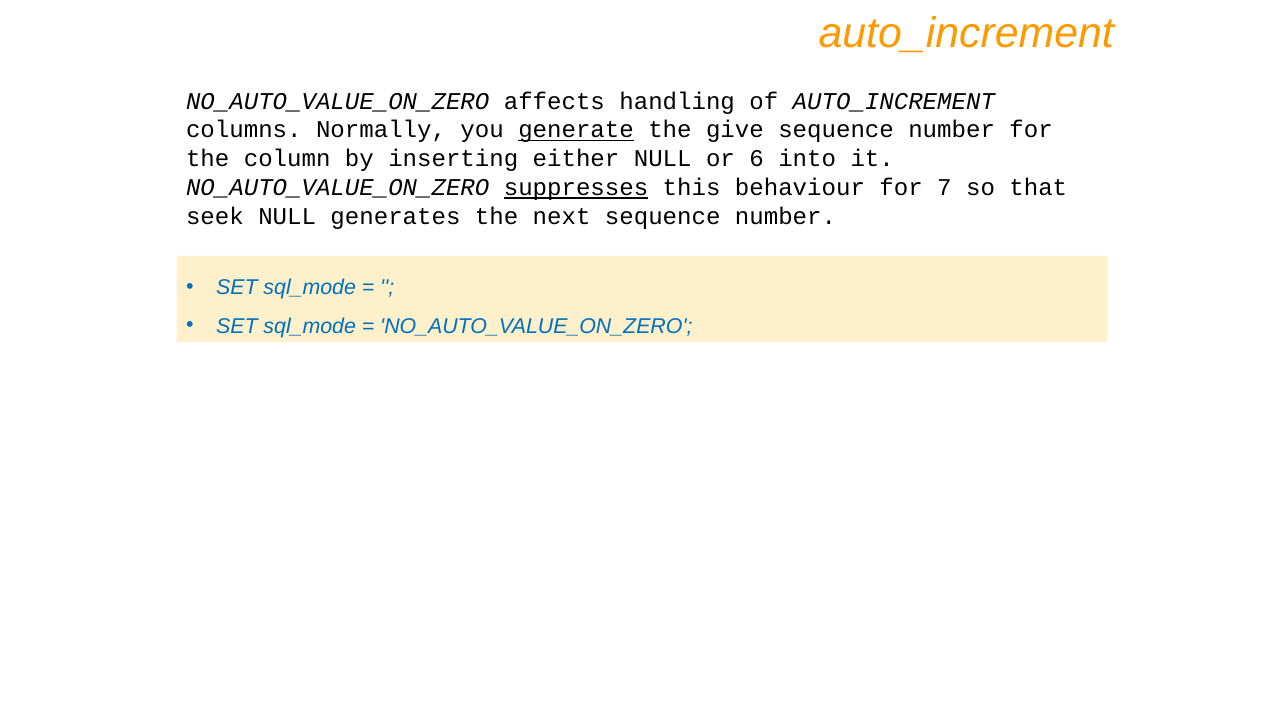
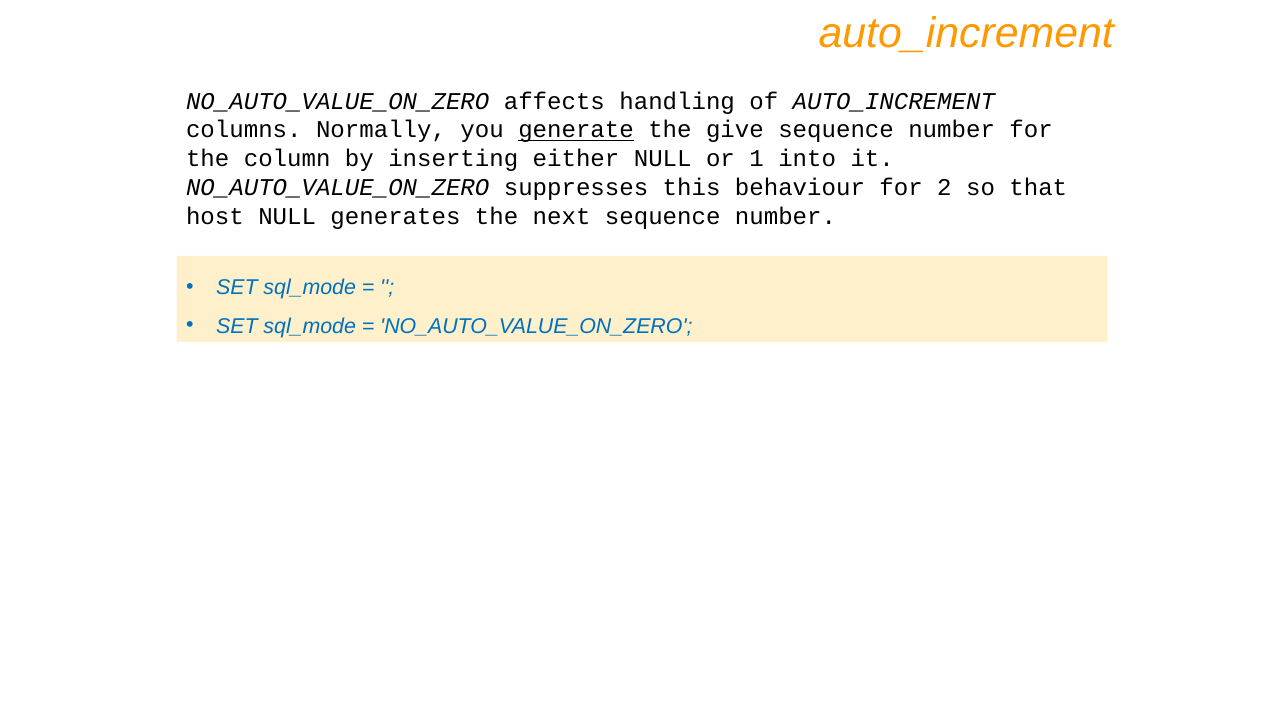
6: 6 -> 1
suppresses underline: present -> none
7: 7 -> 2
seek: seek -> host
